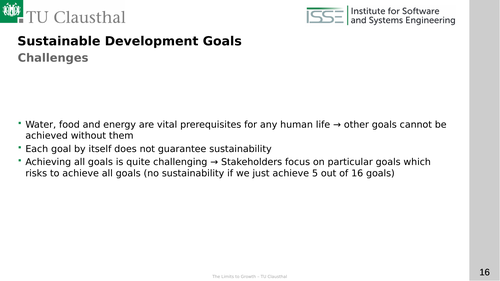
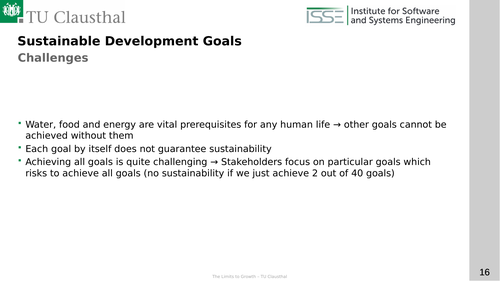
5: 5 -> 2
of 16: 16 -> 40
